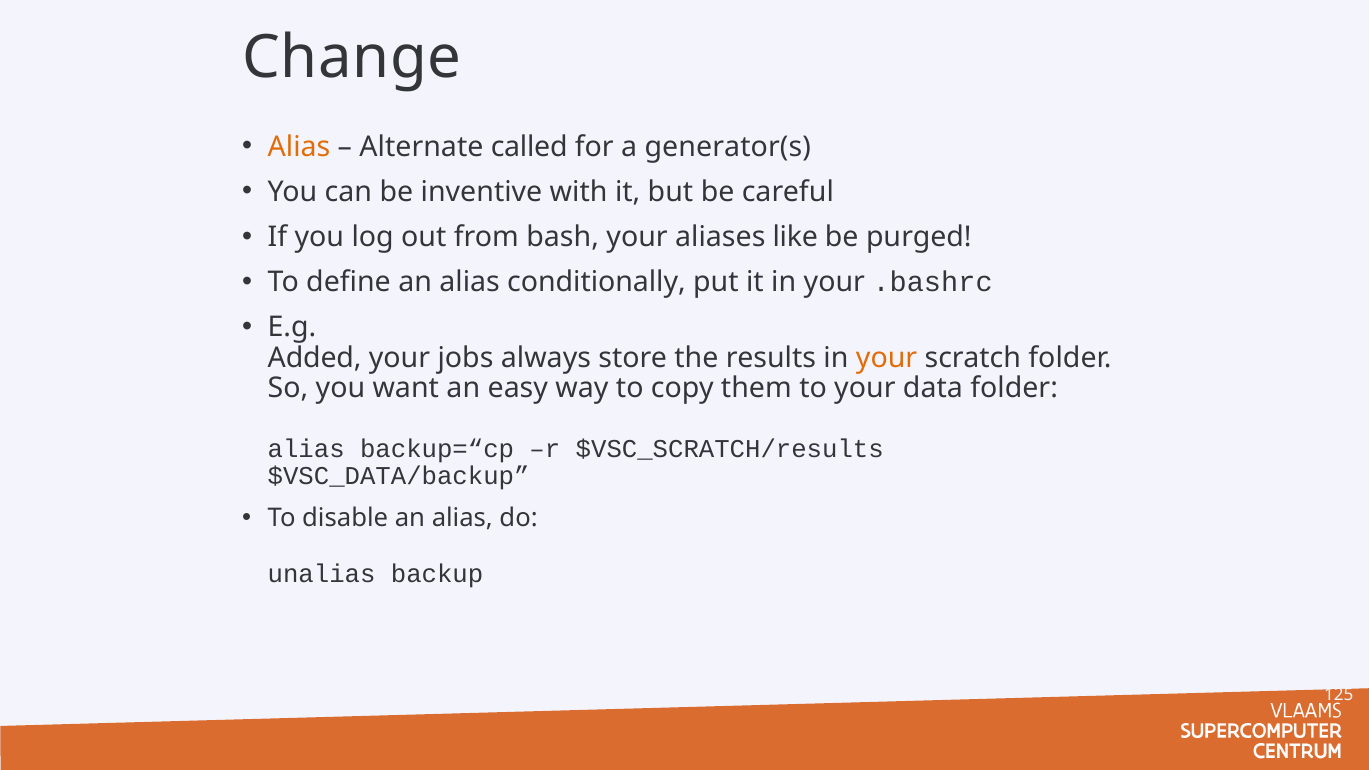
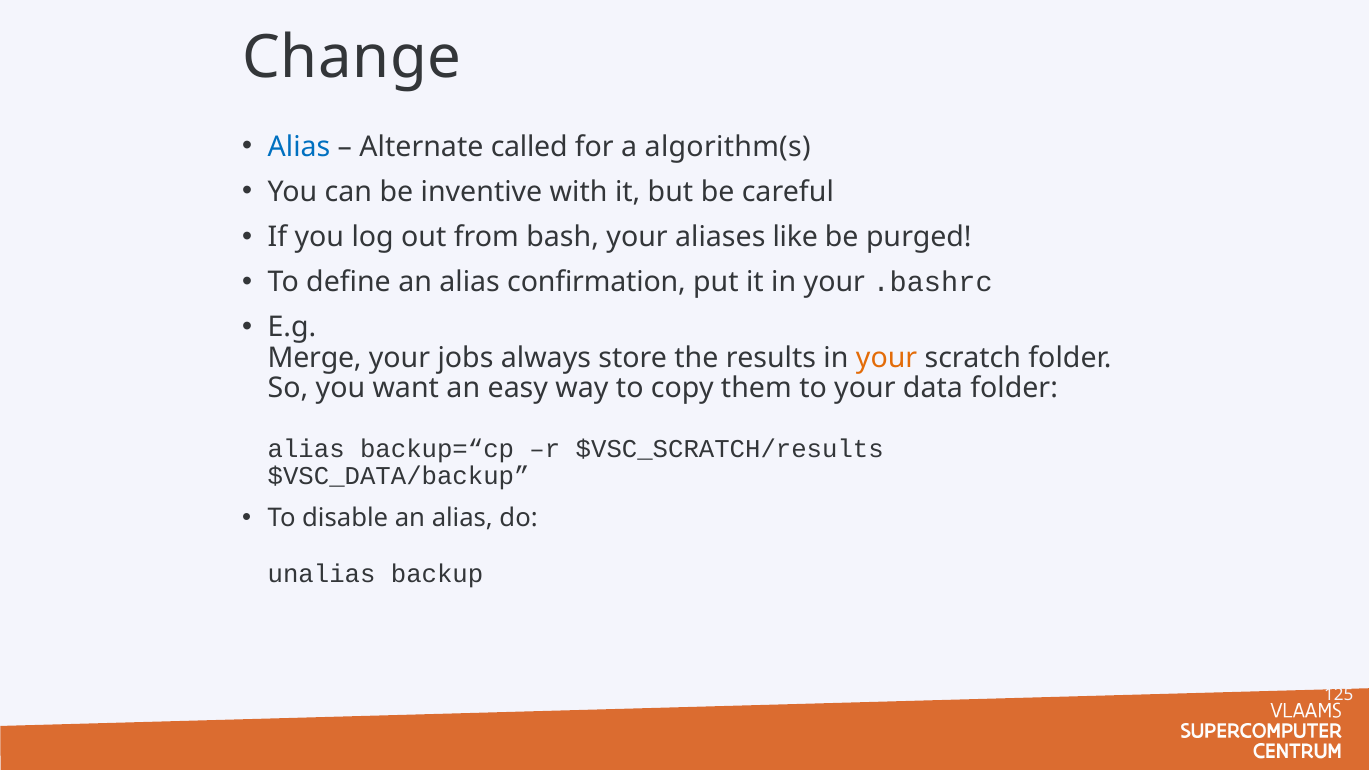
Alias at (299, 147) colour: orange -> blue
generator(s: generator(s -> algorithm(s
conditionally: conditionally -> confirmation
Added: Added -> Merge
